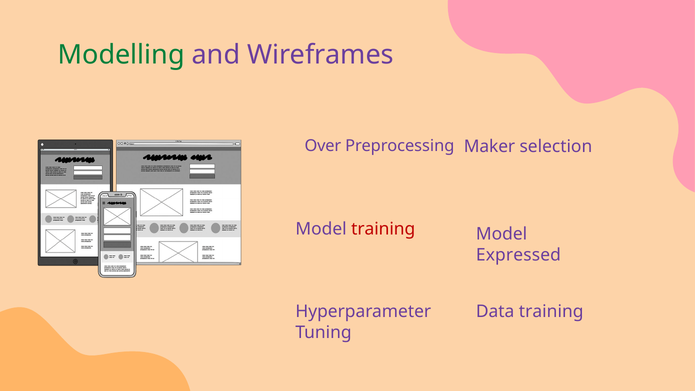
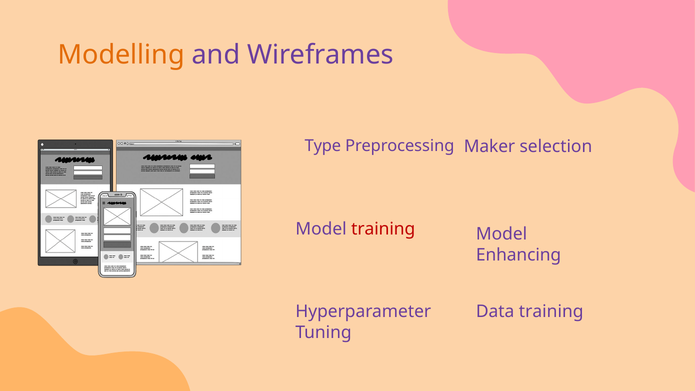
Modelling colour: green -> orange
Over: Over -> Type
Expressed: Expressed -> Enhancing
